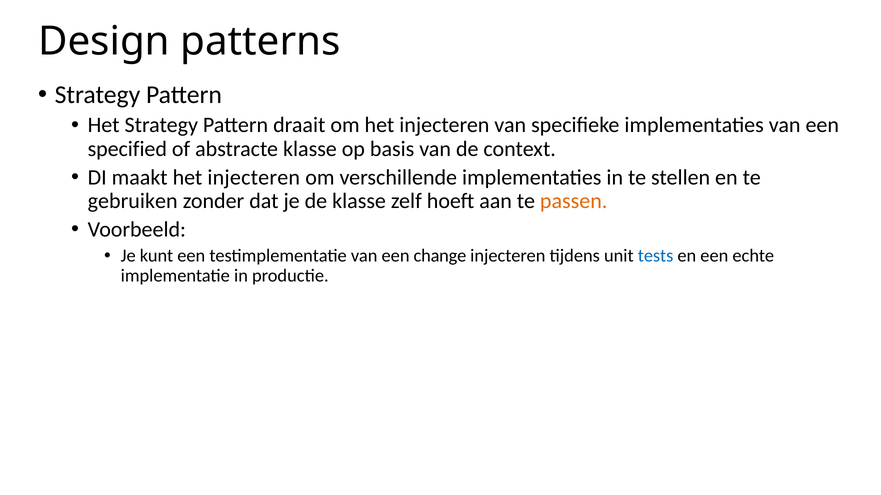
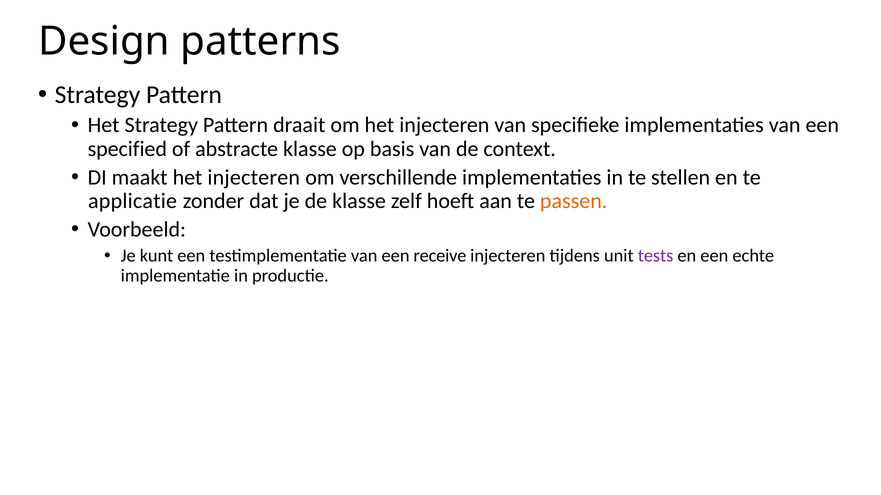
gebruiken: gebruiken -> applicatie
change: change -> receive
tests colour: blue -> purple
